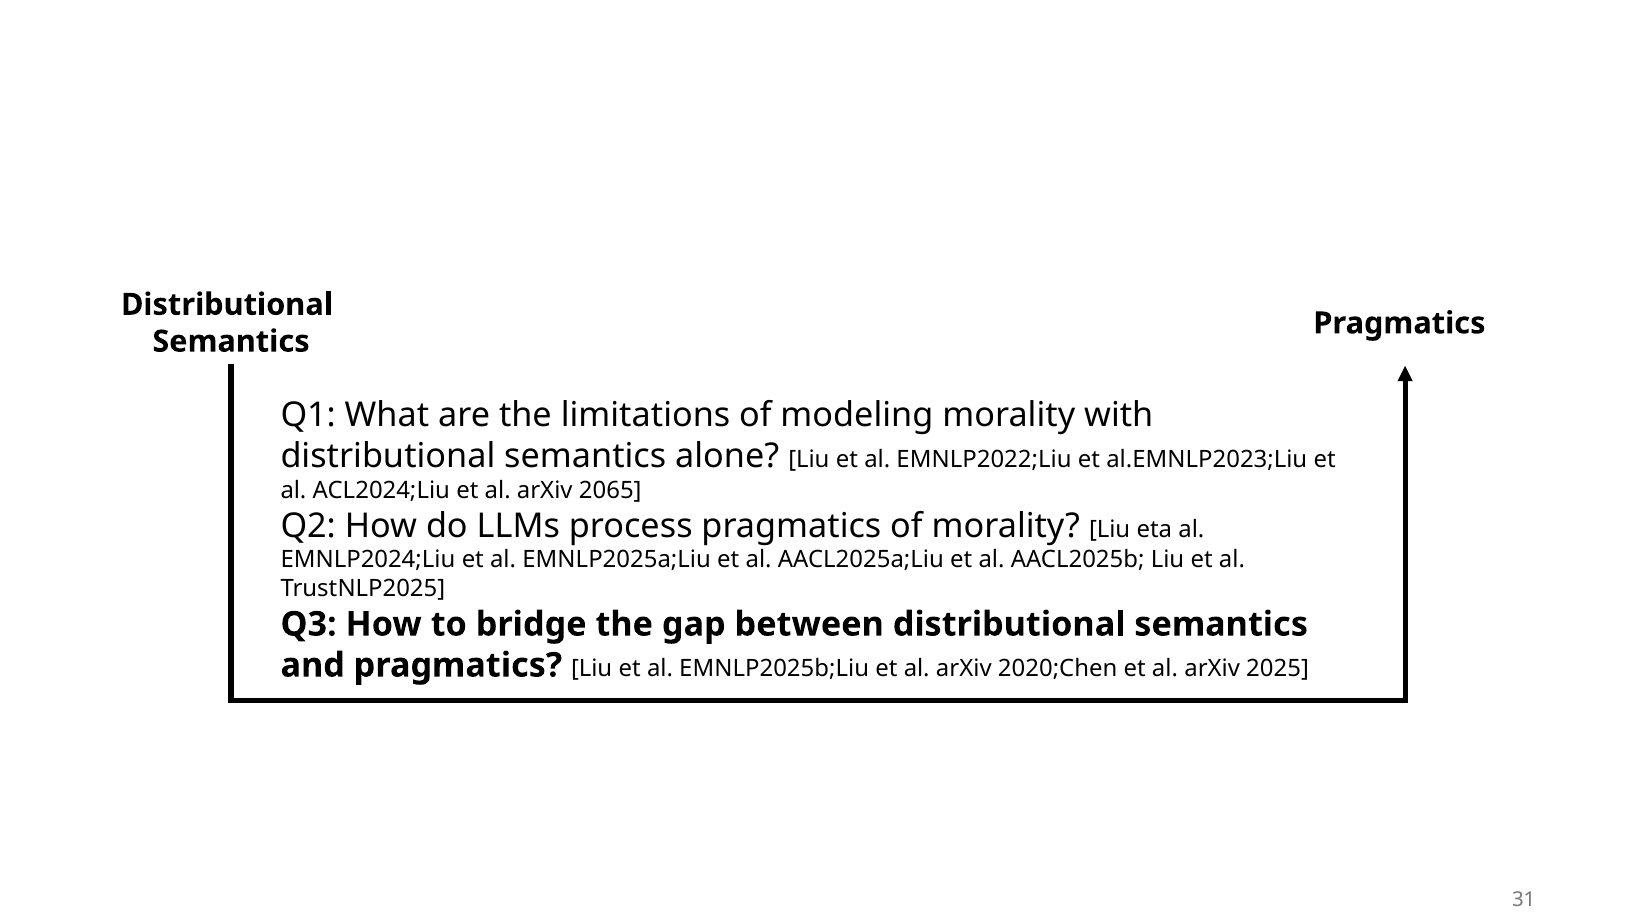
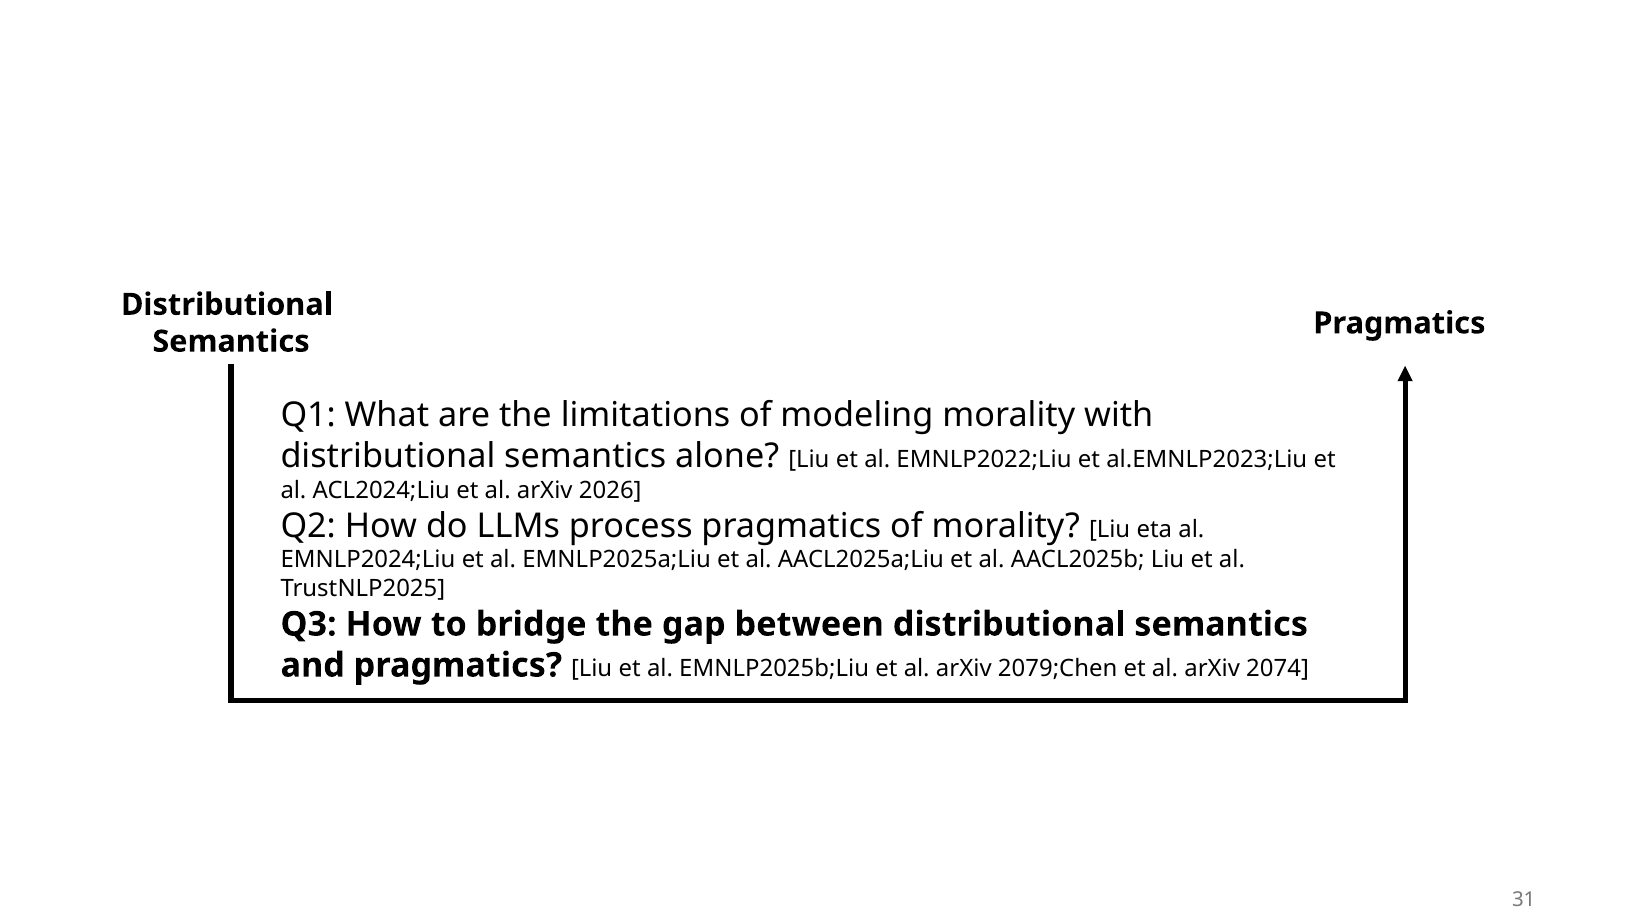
2065: 2065 -> 2026
2020;Chen: 2020;Chen -> 2079;Chen
2025: 2025 -> 2074
